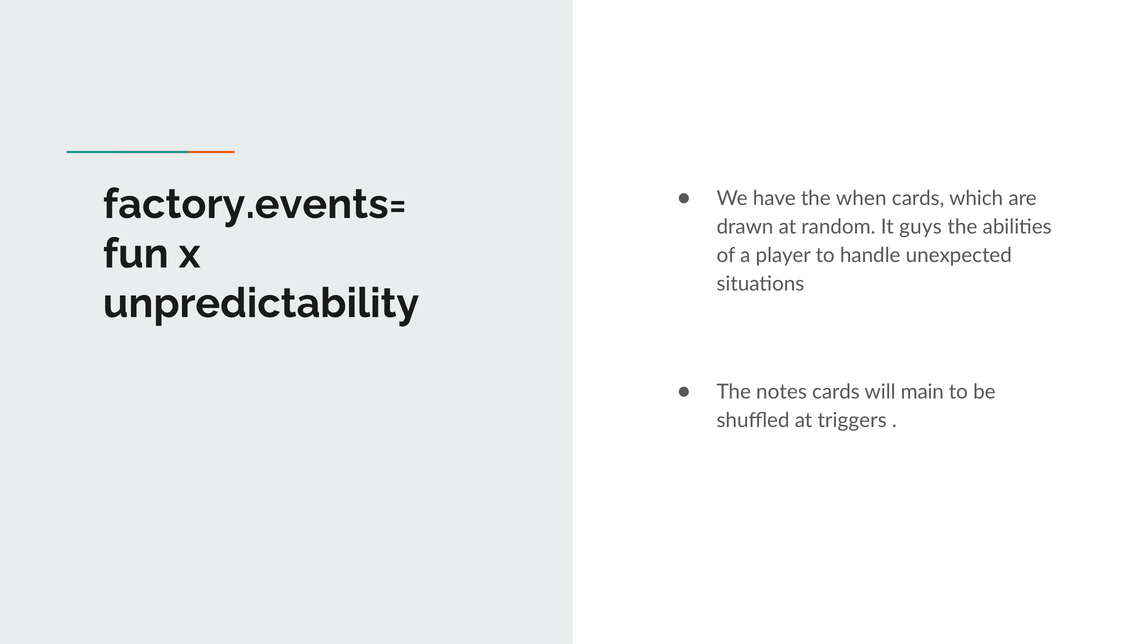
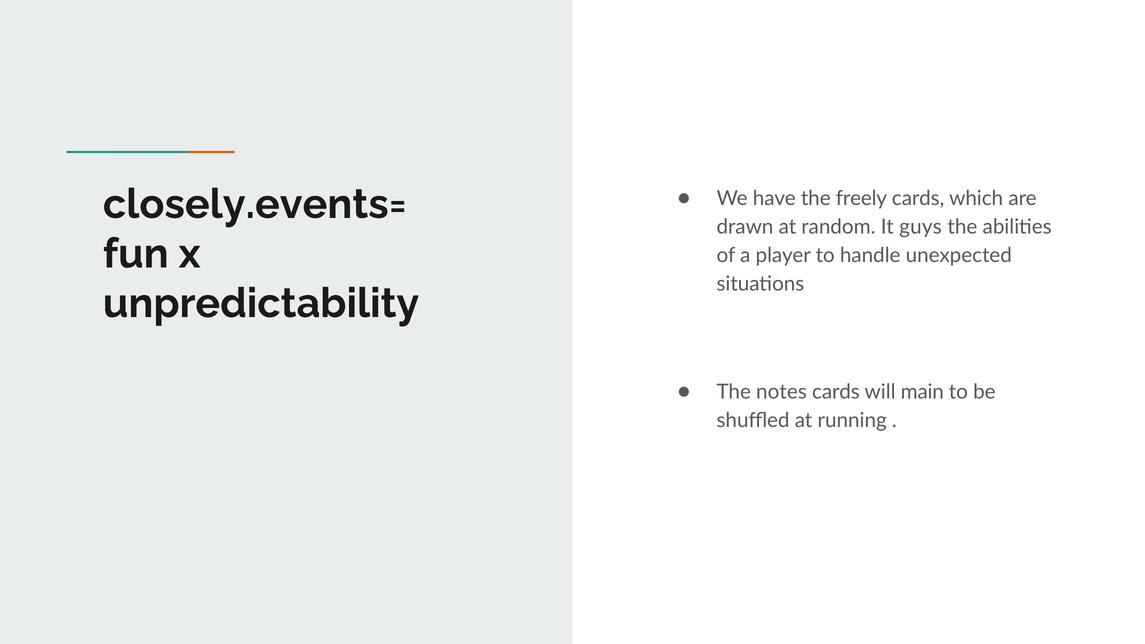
factory.events=: factory.events= -> closely.events=
when: when -> freely
triggers: triggers -> running
